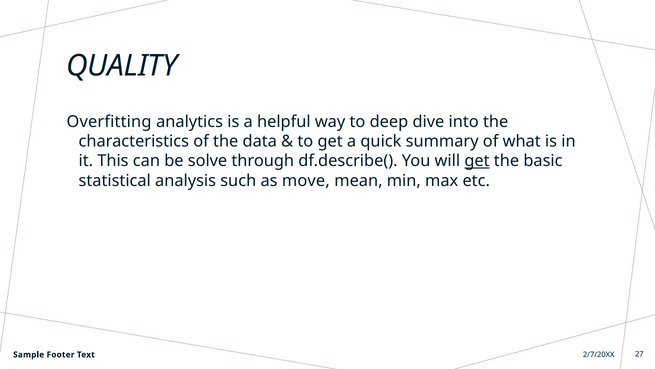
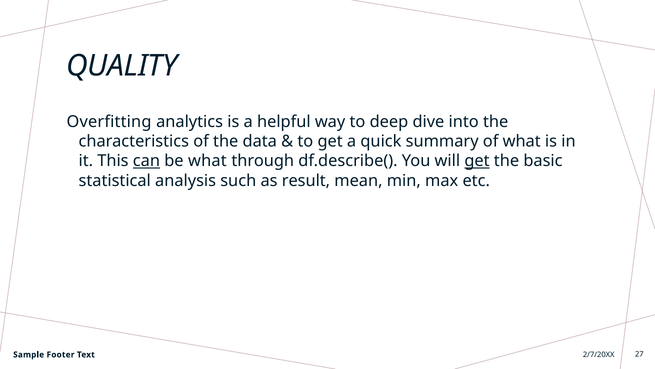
can underline: none -> present
be solve: solve -> what
move: move -> result
